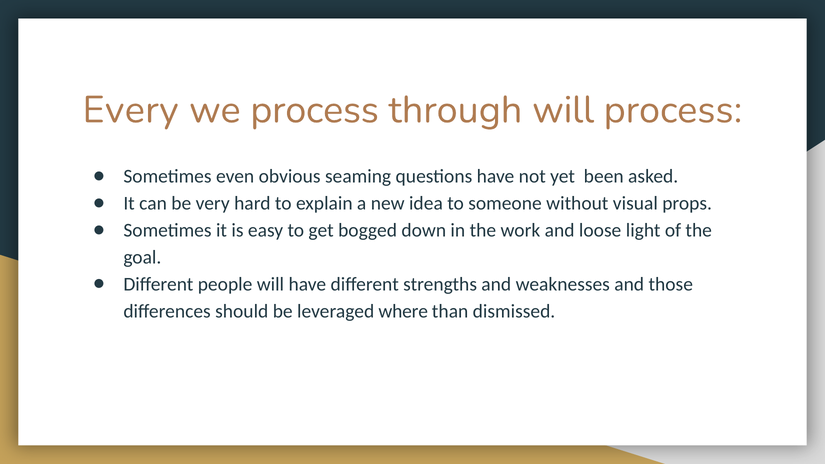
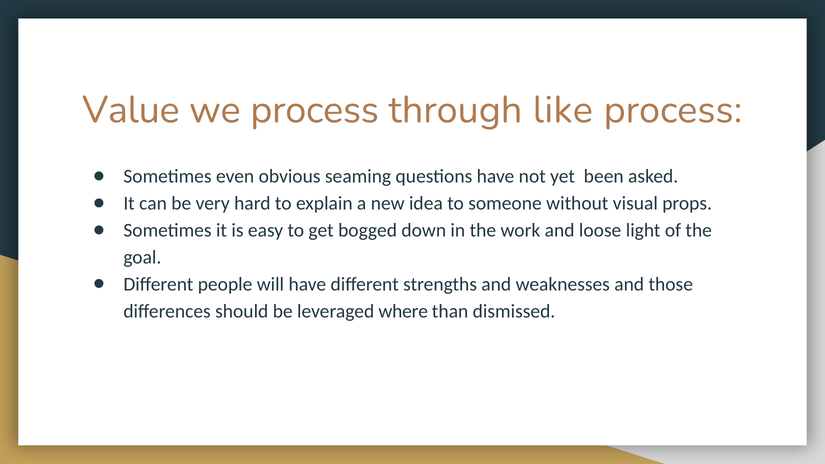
Every: Every -> Value
through will: will -> like
